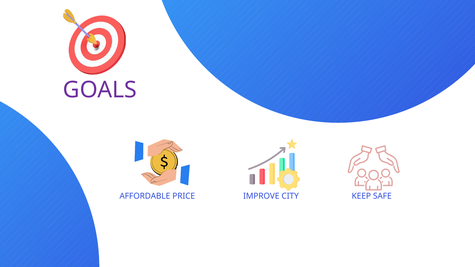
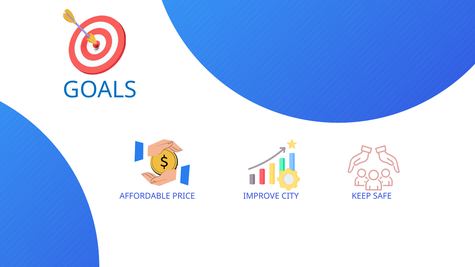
GOALS colour: purple -> blue
